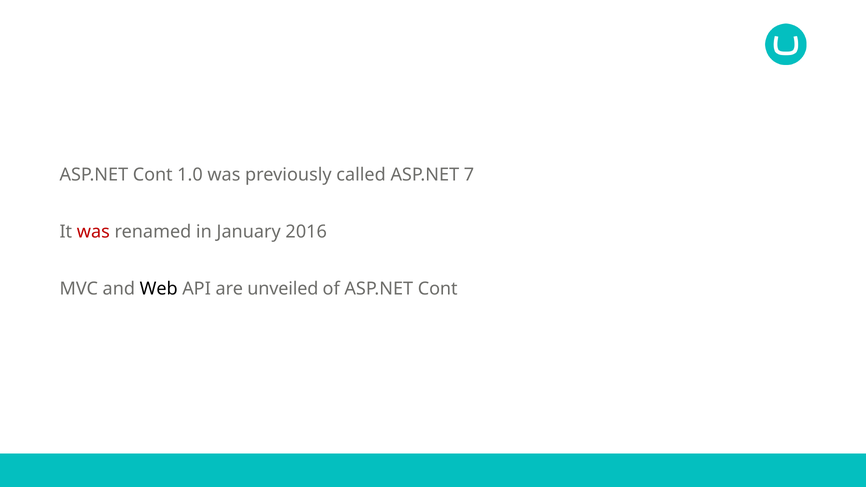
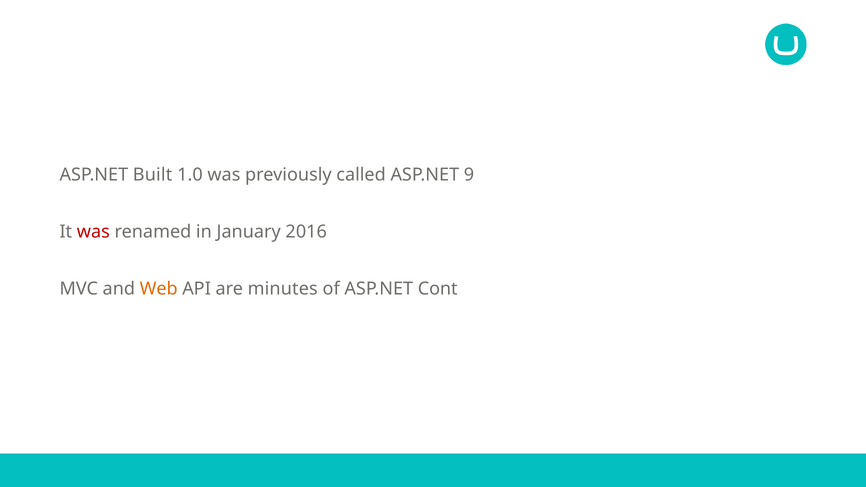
Cont at (153, 175): Cont -> Built
7: 7 -> 9
Web colour: black -> orange
unveiled: unveiled -> minutes
